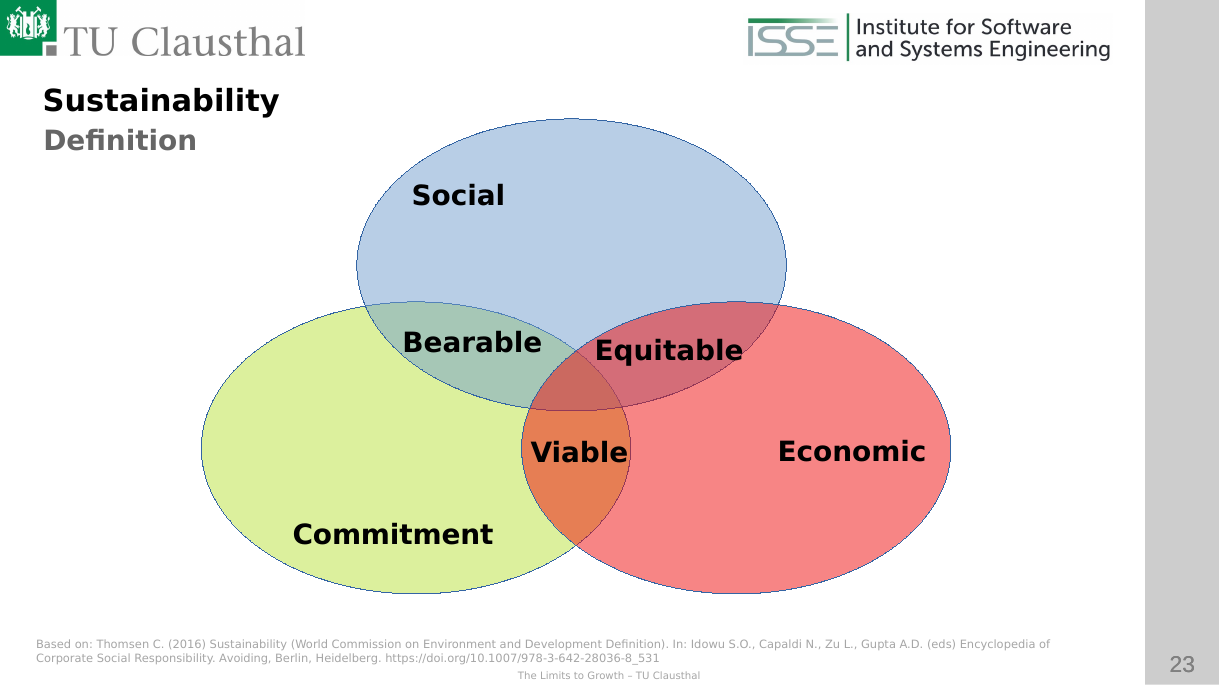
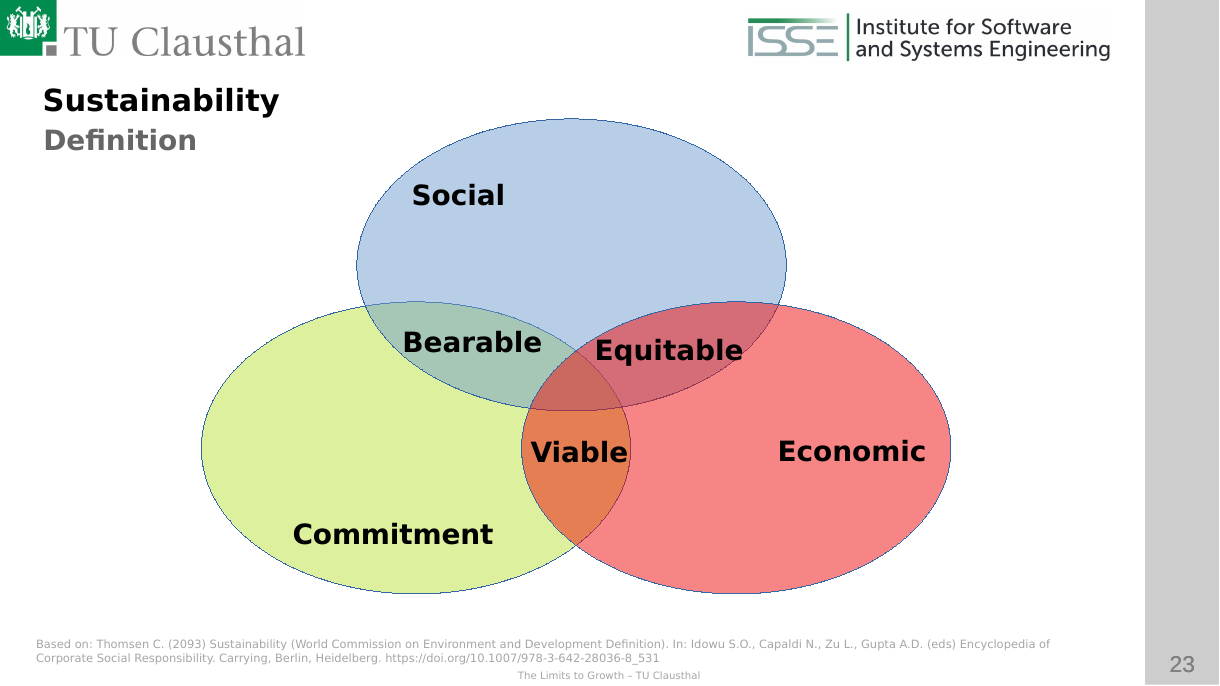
2016: 2016 -> 2093
Avoiding: Avoiding -> Carrying
